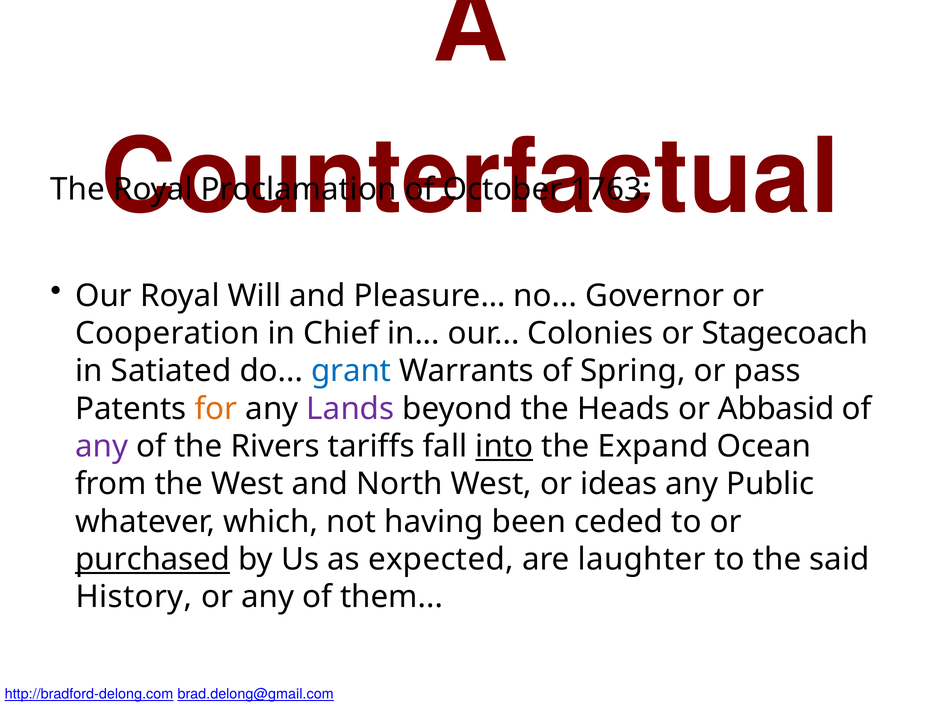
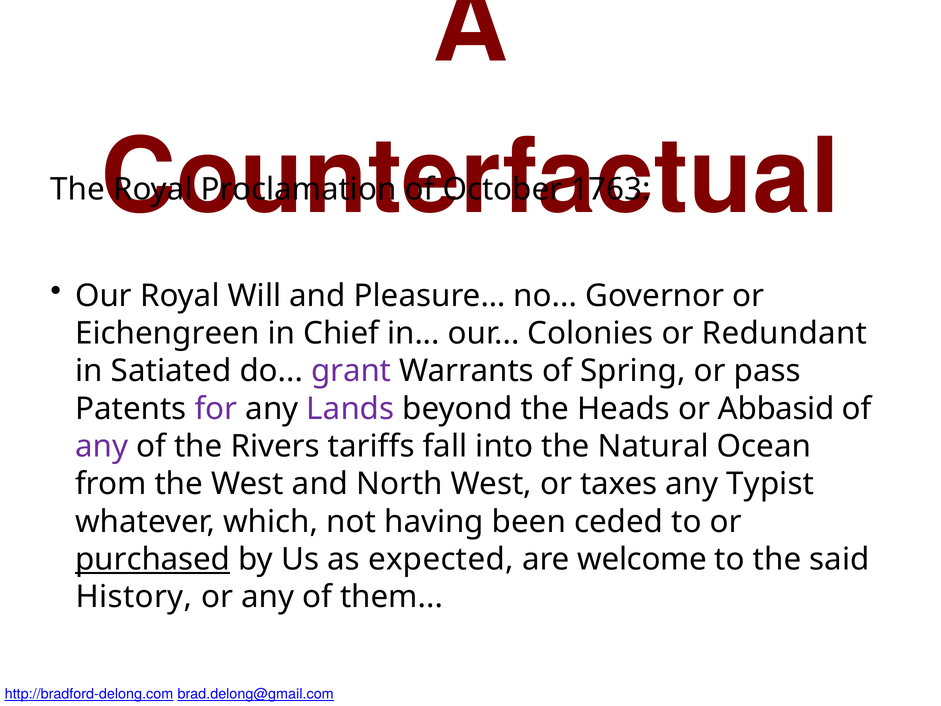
Cooperation: Cooperation -> Eichengreen
Stagecoach: Stagecoach -> Redundant
grant colour: blue -> purple
for colour: orange -> purple
into underline: present -> none
Expand: Expand -> Natural
ideas: ideas -> taxes
Public: Public -> Typist
laughter: laughter -> welcome
